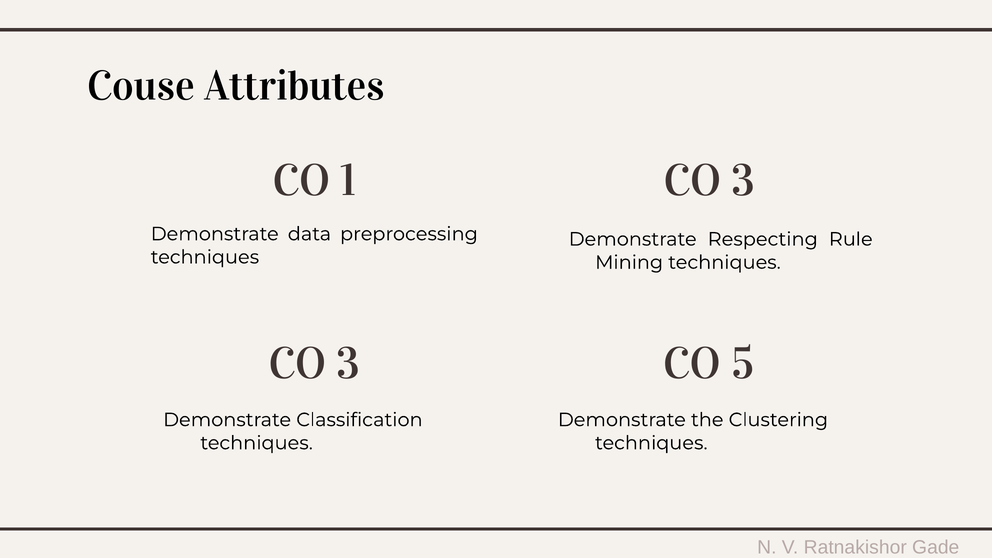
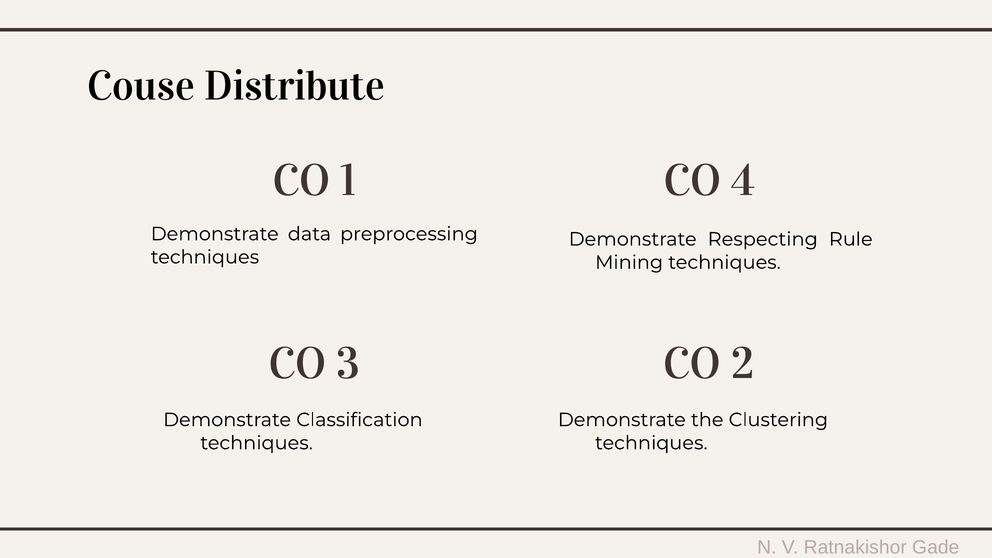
Attributes: Attributes -> Distribute
3 at (743, 181): 3 -> 4
5: 5 -> 2
